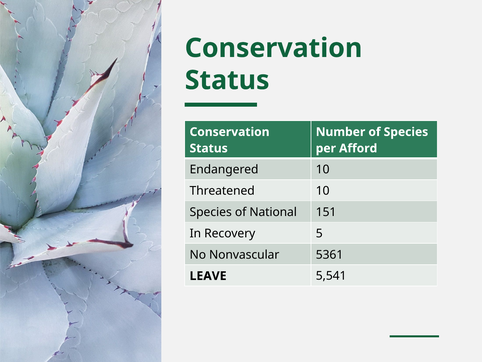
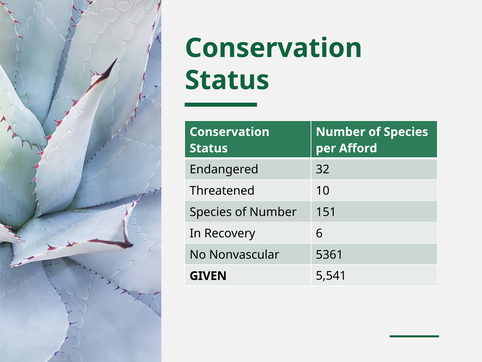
Endangered 10: 10 -> 32
of National: National -> Number
5: 5 -> 6
LEAVE: LEAVE -> GIVEN
